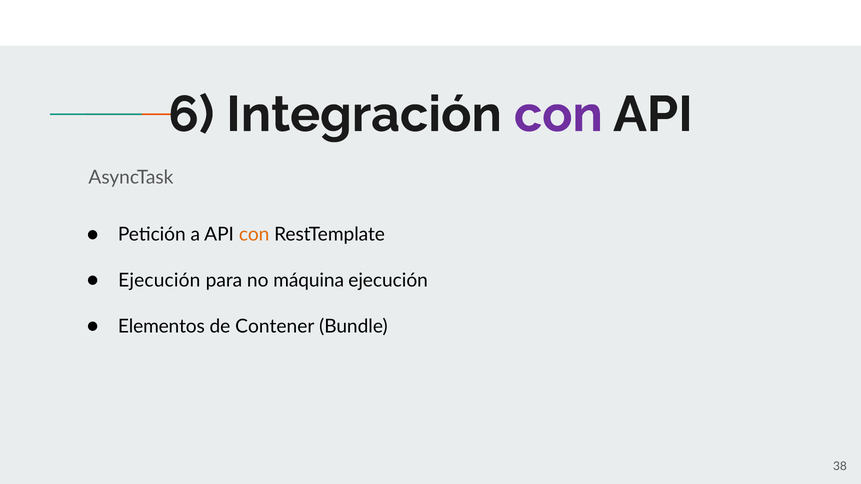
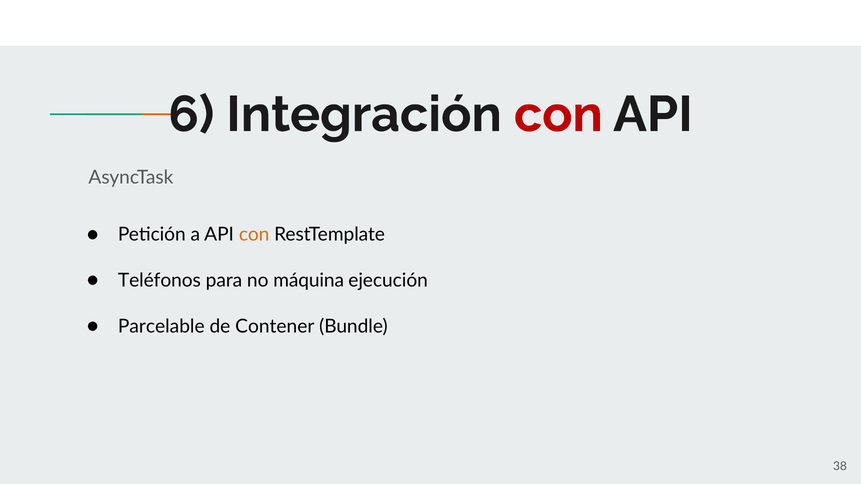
con at (558, 115) colour: purple -> red
Ejecución at (159, 281): Ejecución -> Teléfonos
Elementos: Elementos -> Parcelable
